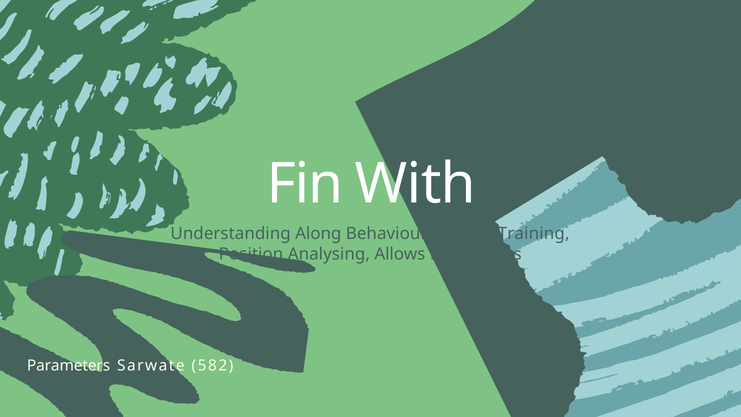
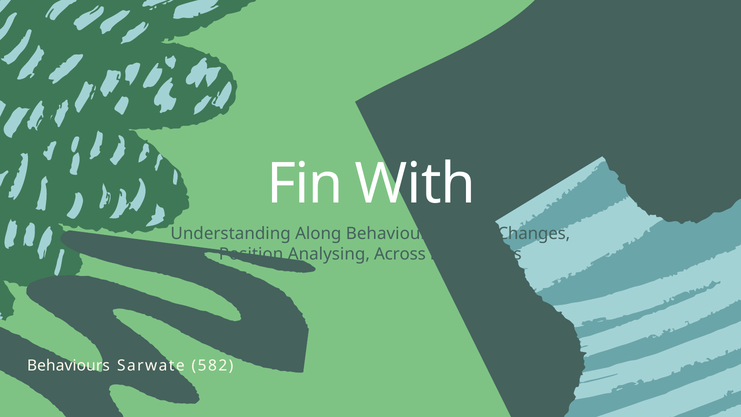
Training: Training -> Changes
Allows: Allows -> Across
Parameters: Parameters -> Behaviours
